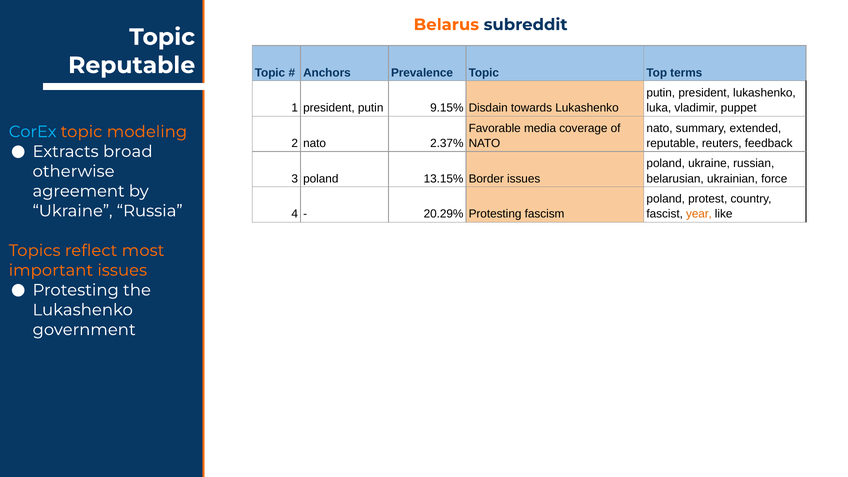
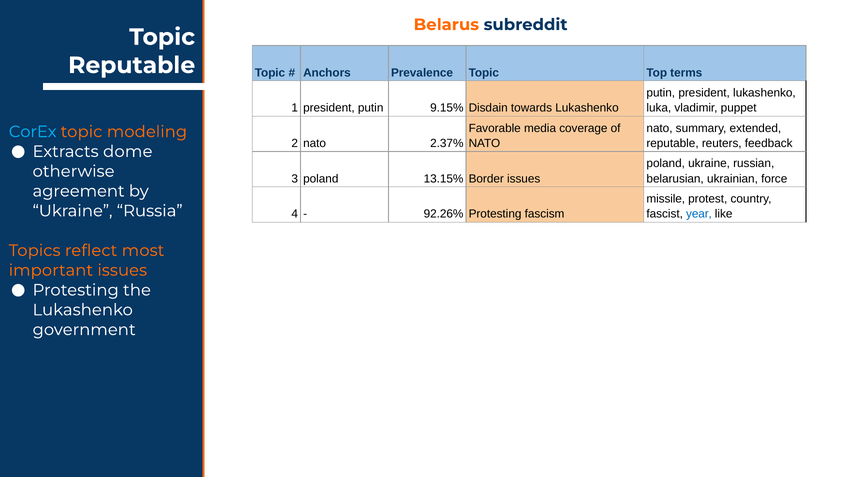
broad: broad -> dome
poland at (666, 199): poland -> missile
20.29%: 20.29% -> 92.26%
year colour: orange -> blue
